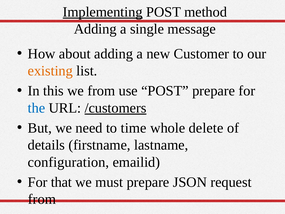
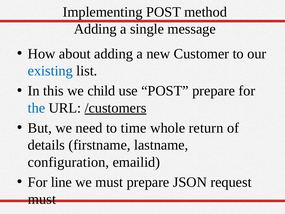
Implementing underline: present -> none
existing colour: orange -> blue
we from: from -> child
delete: delete -> return
that: that -> line
from at (42, 199): from -> must
